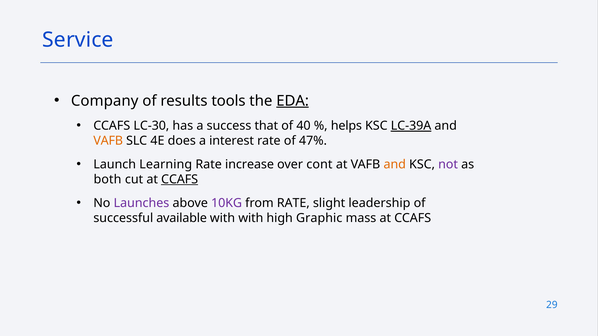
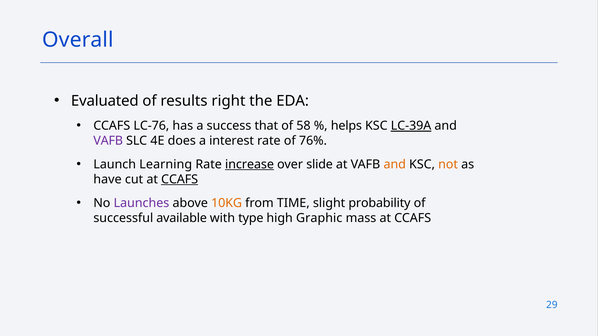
Service: Service -> Overall
Company: Company -> Evaluated
tools: tools -> right
EDA underline: present -> none
LC-30: LC-30 -> LC-76
40: 40 -> 58
VAFB at (108, 141) colour: orange -> purple
47%: 47% -> 76%
increase underline: none -> present
cont: cont -> slide
not colour: purple -> orange
both: both -> have
10KG colour: purple -> orange
from RATE: RATE -> TIME
leadership: leadership -> probability
with with: with -> type
